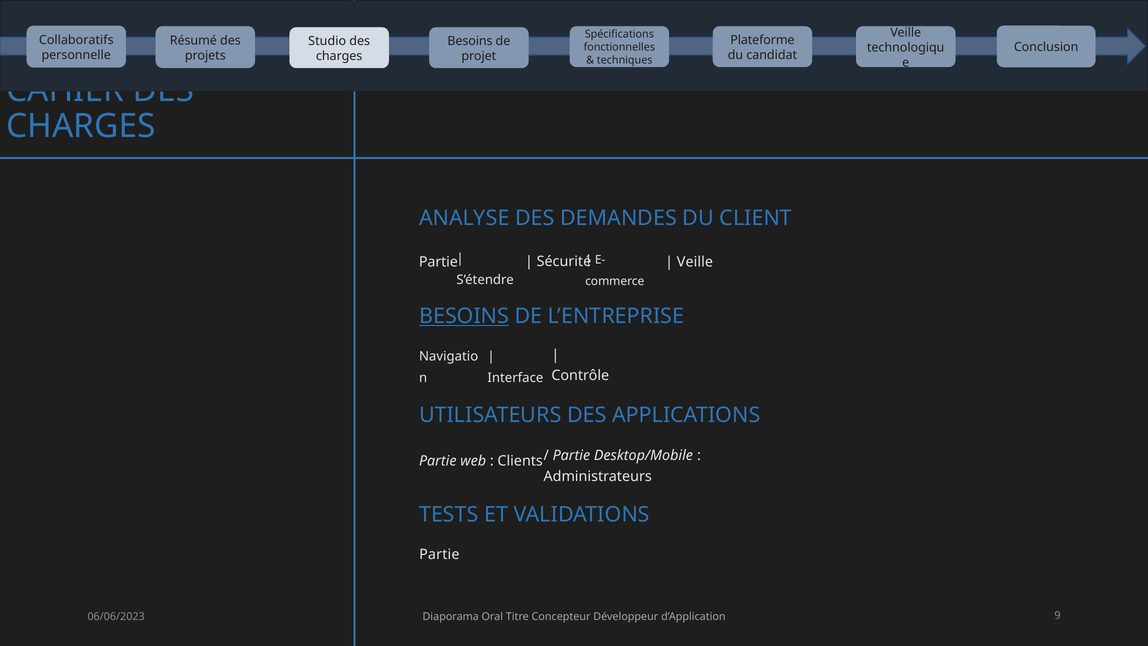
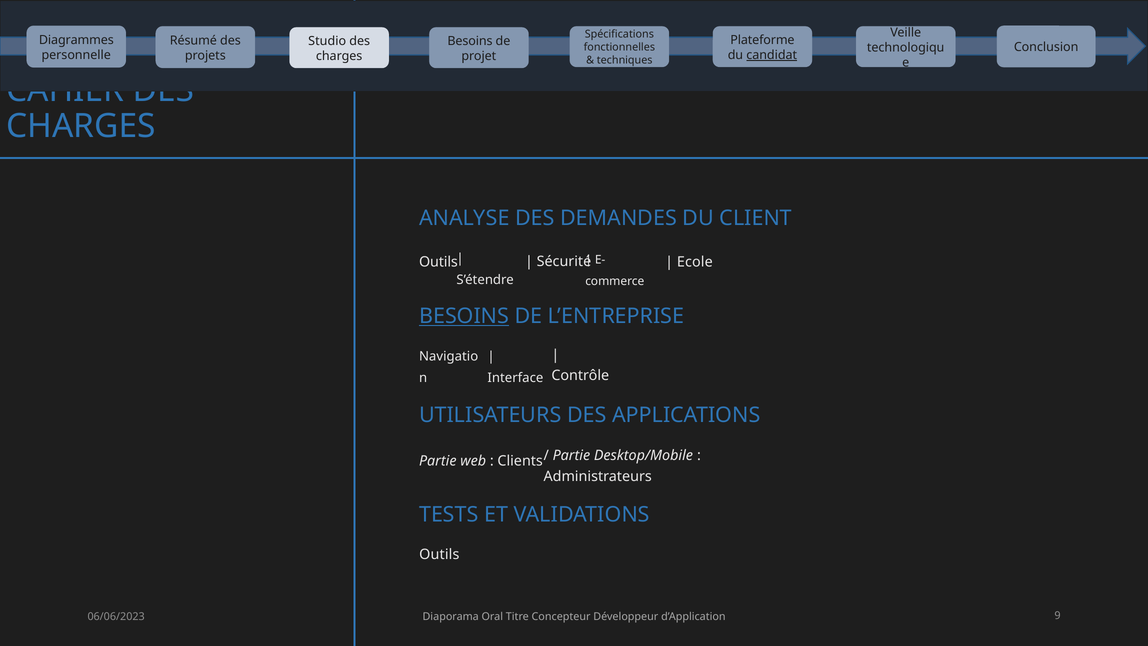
Collaboratifs: Collaboratifs -> Diagrammes
candidat underline: none -> present
Partie at (438, 262): Partie -> Outils
Veille at (695, 262): Veille -> Ecole
Partie at (439, 554): Partie -> Outils
